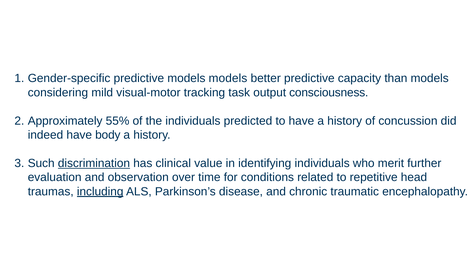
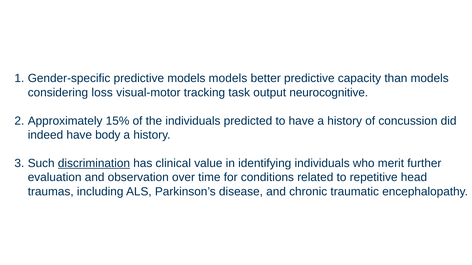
mild: mild -> loss
consciousness: consciousness -> neurocognitive
55%: 55% -> 15%
including underline: present -> none
